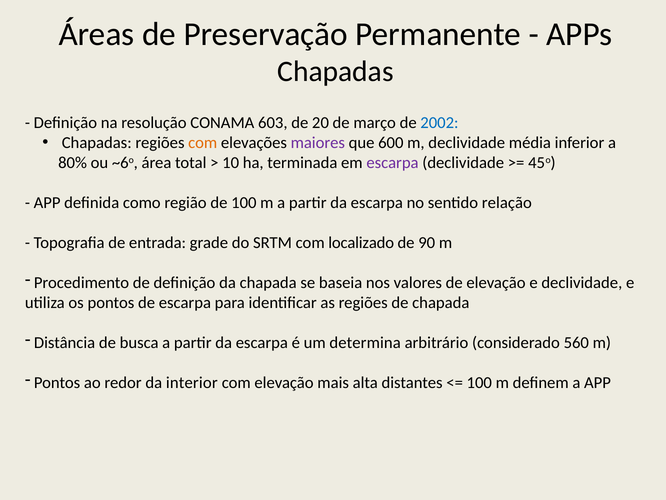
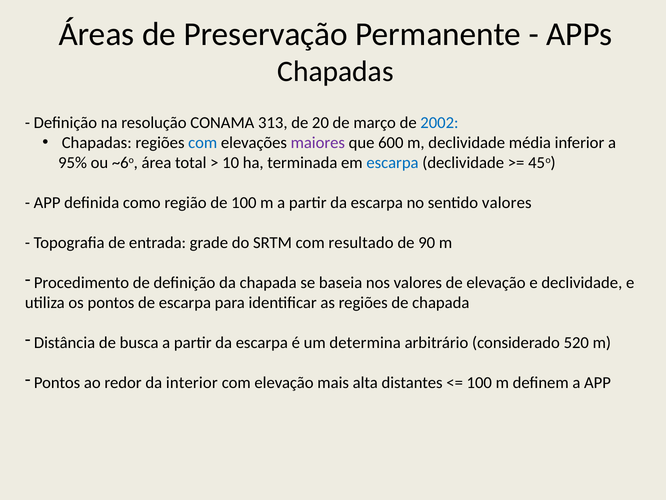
603: 603 -> 313
com at (203, 143) colour: orange -> blue
80%: 80% -> 95%
escarpa at (392, 163) colour: purple -> blue
sentido relação: relação -> valores
localizado: localizado -> resultado
560: 560 -> 520
